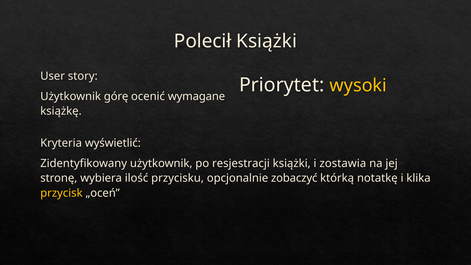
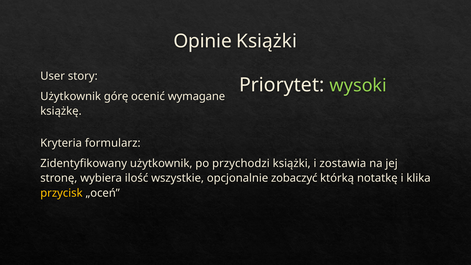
Polecił: Polecił -> Opinie
wysoki colour: yellow -> light green
wyświetlić: wyświetlić -> formularz
resjestracji: resjestracji -> przychodzi
przycisku: przycisku -> wszystkie
